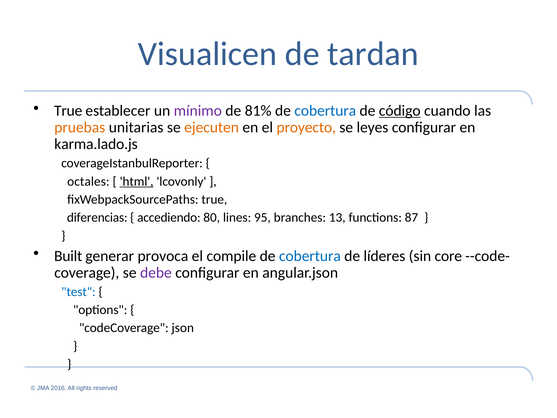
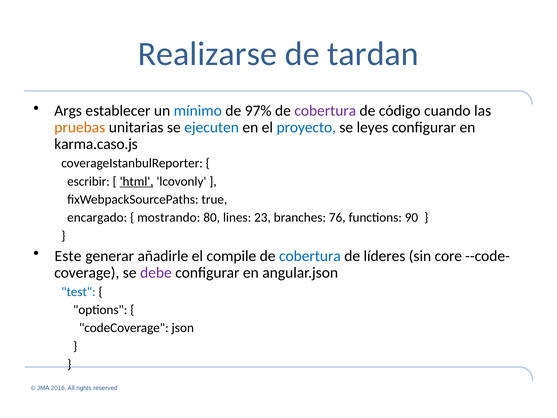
Visualicen: Visualicen -> Realizarse
True at (68, 111): True -> Args
mínimo colour: purple -> blue
81%: 81% -> 97%
cobertura at (325, 111) colour: blue -> purple
código underline: present -> none
ejecuten colour: orange -> blue
proyecto colour: orange -> blue
karma.lado.js: karma.lado.js -> karma.caso.js
octales: octales -> escribir
diferencias: diferencias -> encargado
accediendo: accediendo -> mostrando
95: 95 -> 23
13: 13 -> 76
87: 87 -> 90
Built: Built -> Este
provoca: provoca -> añadirle
